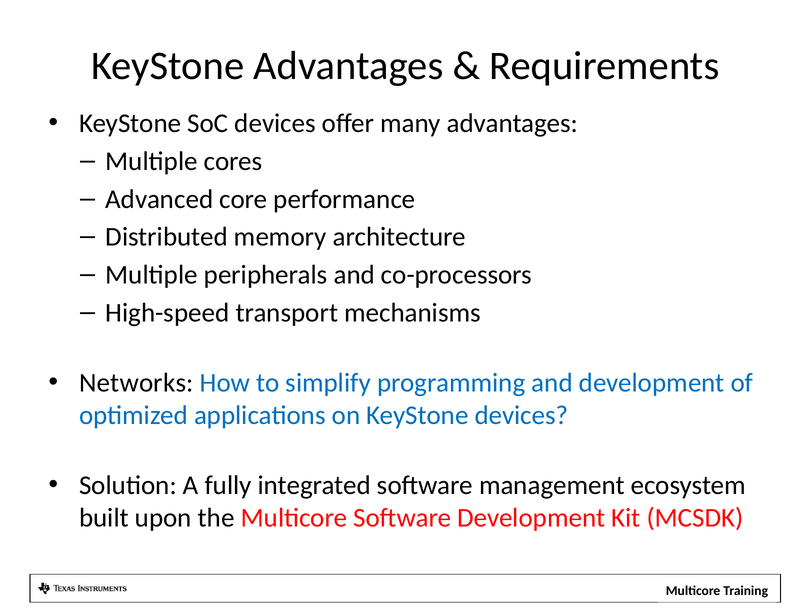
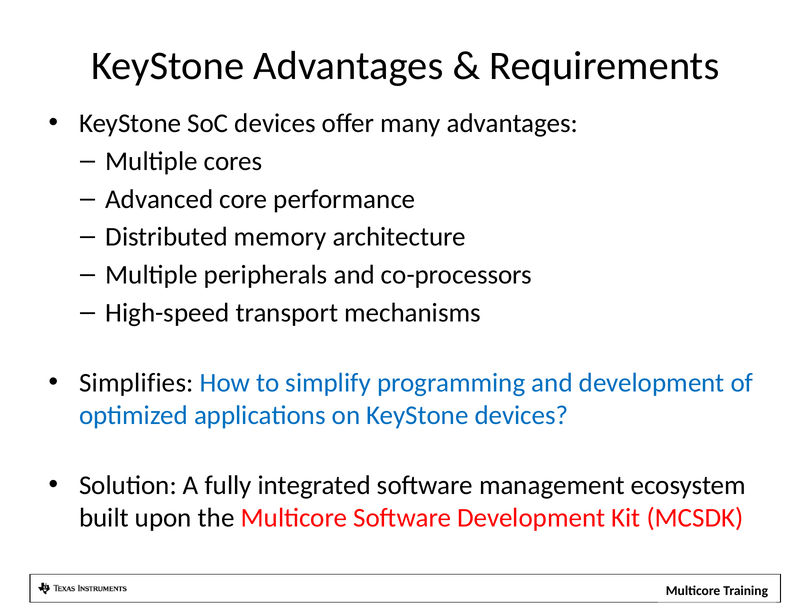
Networks: Networks -> Simplifies
